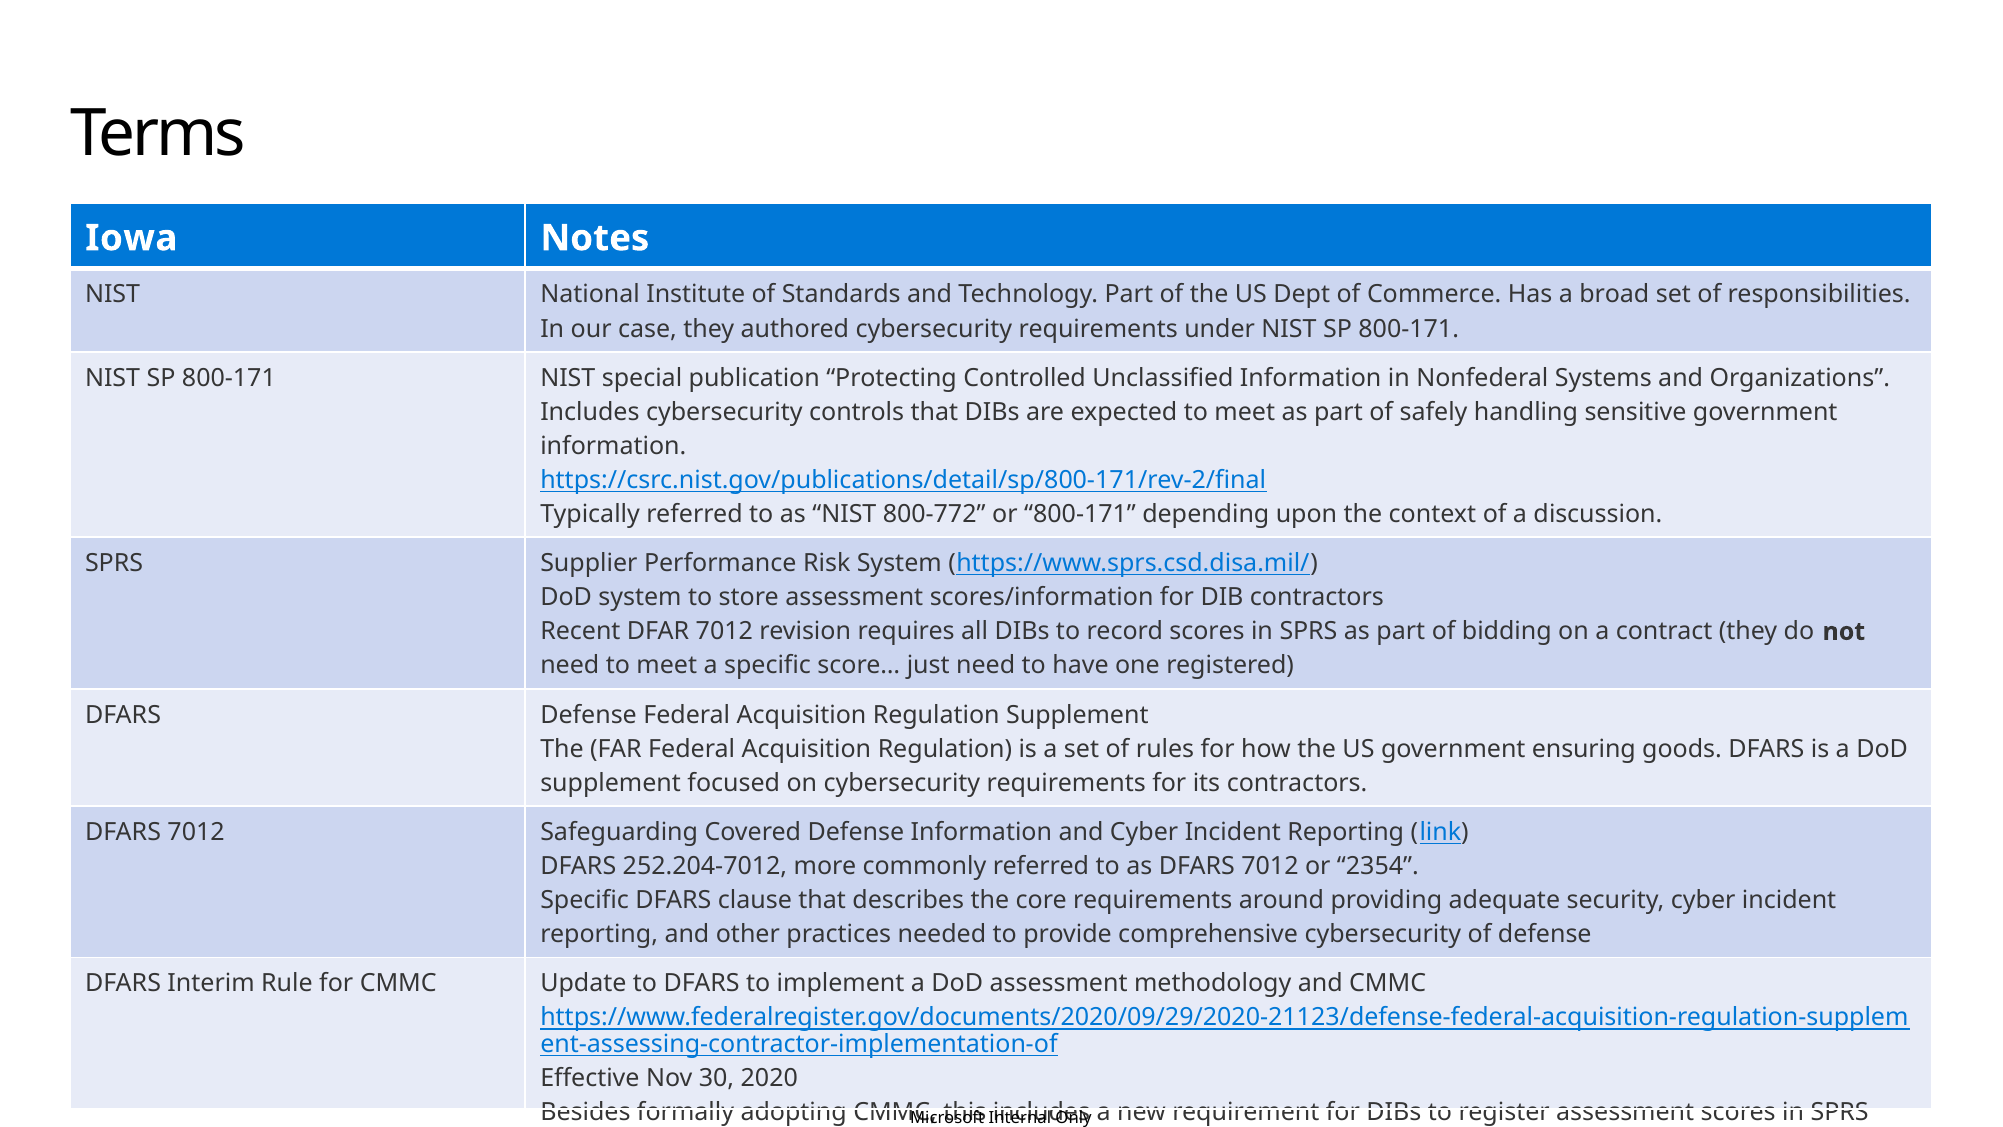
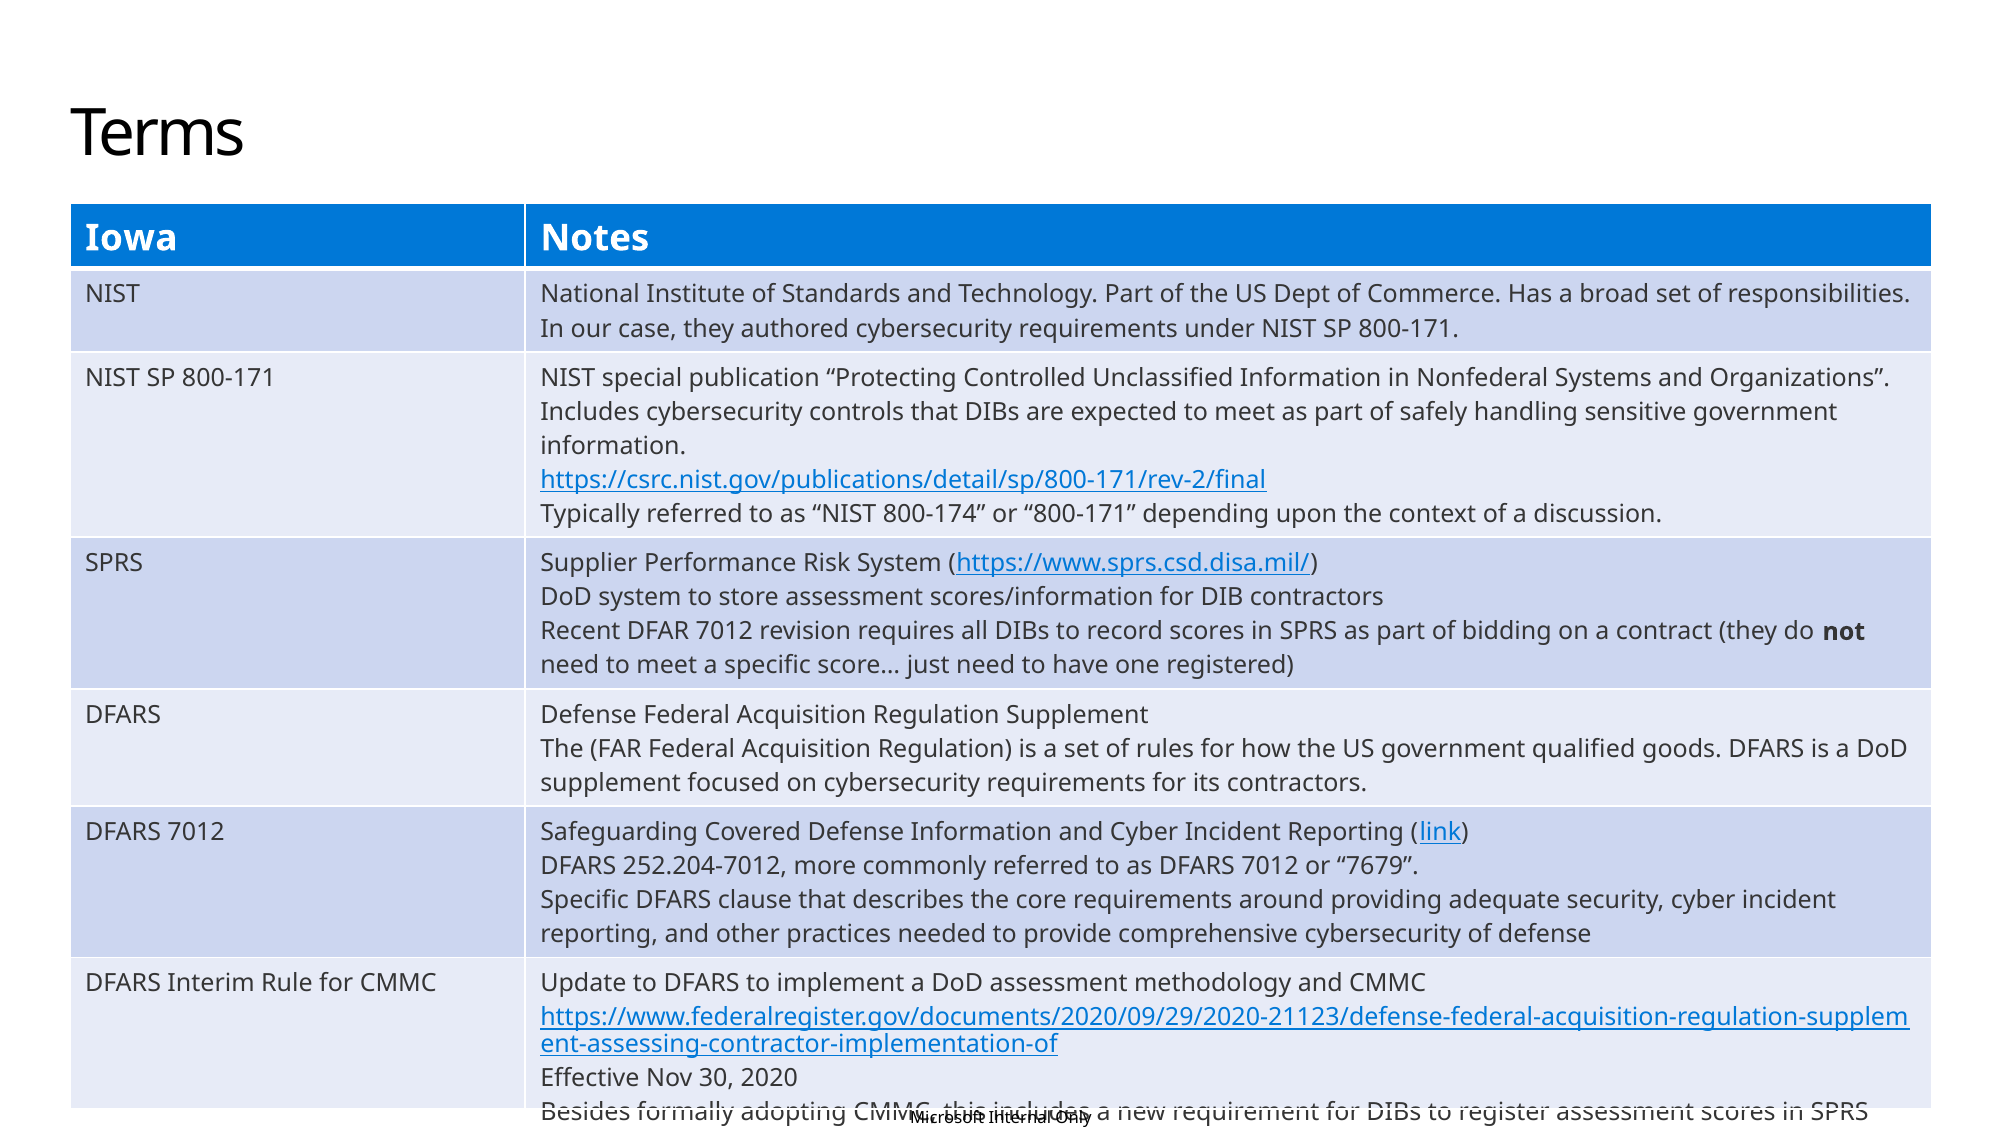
800-772: 800-772 -> 800-174
ensuring: ensuring -> qualified
2354: 2354 -> 7679
